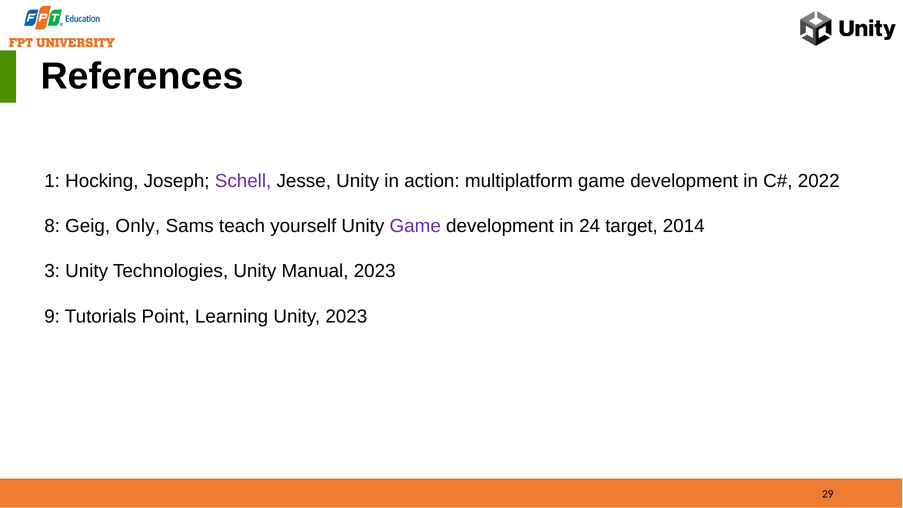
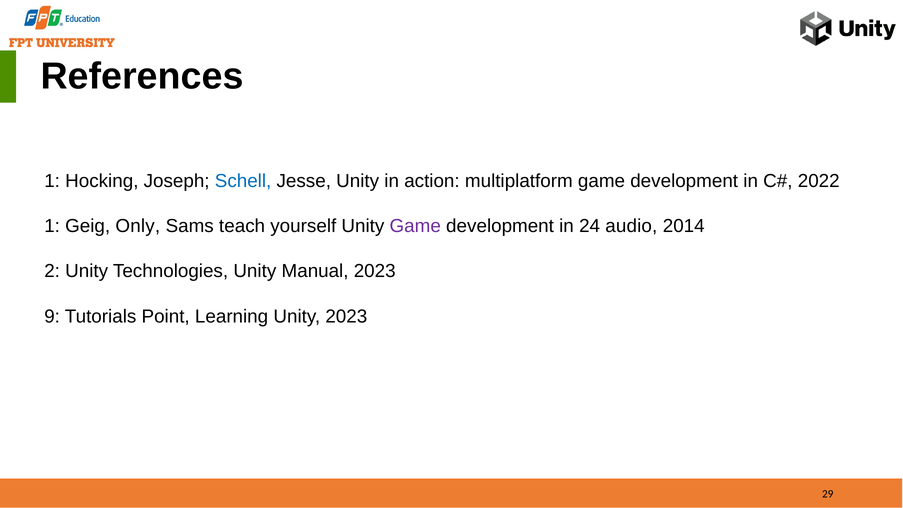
Schell colour: purple -> blue
8 at (52, 226): 8 -> 1
target: target -> audio
3: 3 -> 2
